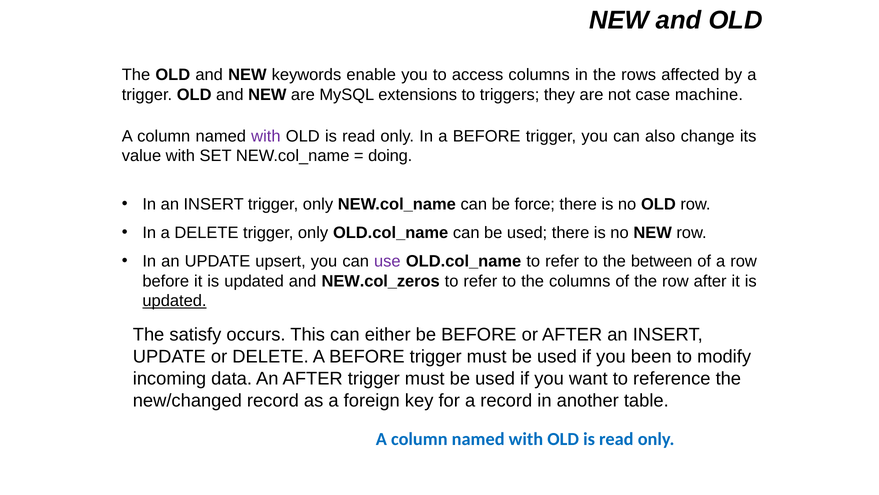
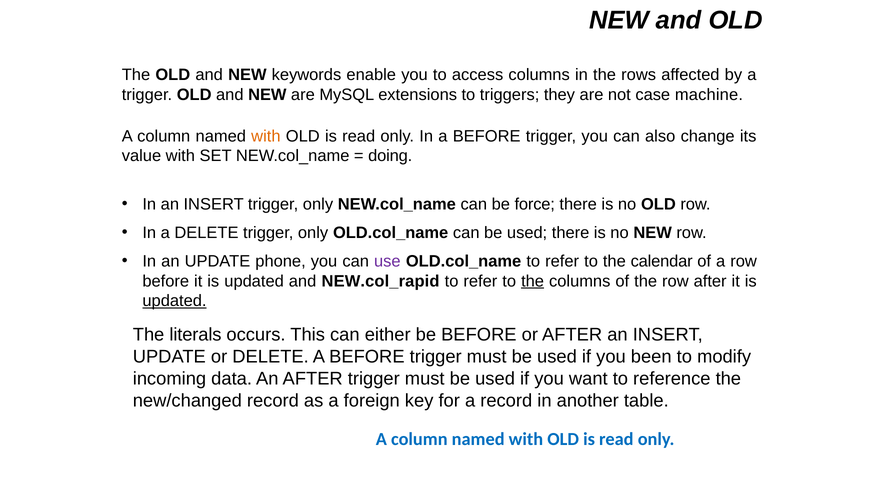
with at (266, 136) colour: purple -> orange
upsert: upsert -> phone
between: between -> calendar
NEW.col_zeros: NEW.col_zeros -> NEW.col_rapid
the at (533, 281) underline: none -> present
satisfy: satisfy -> literals
